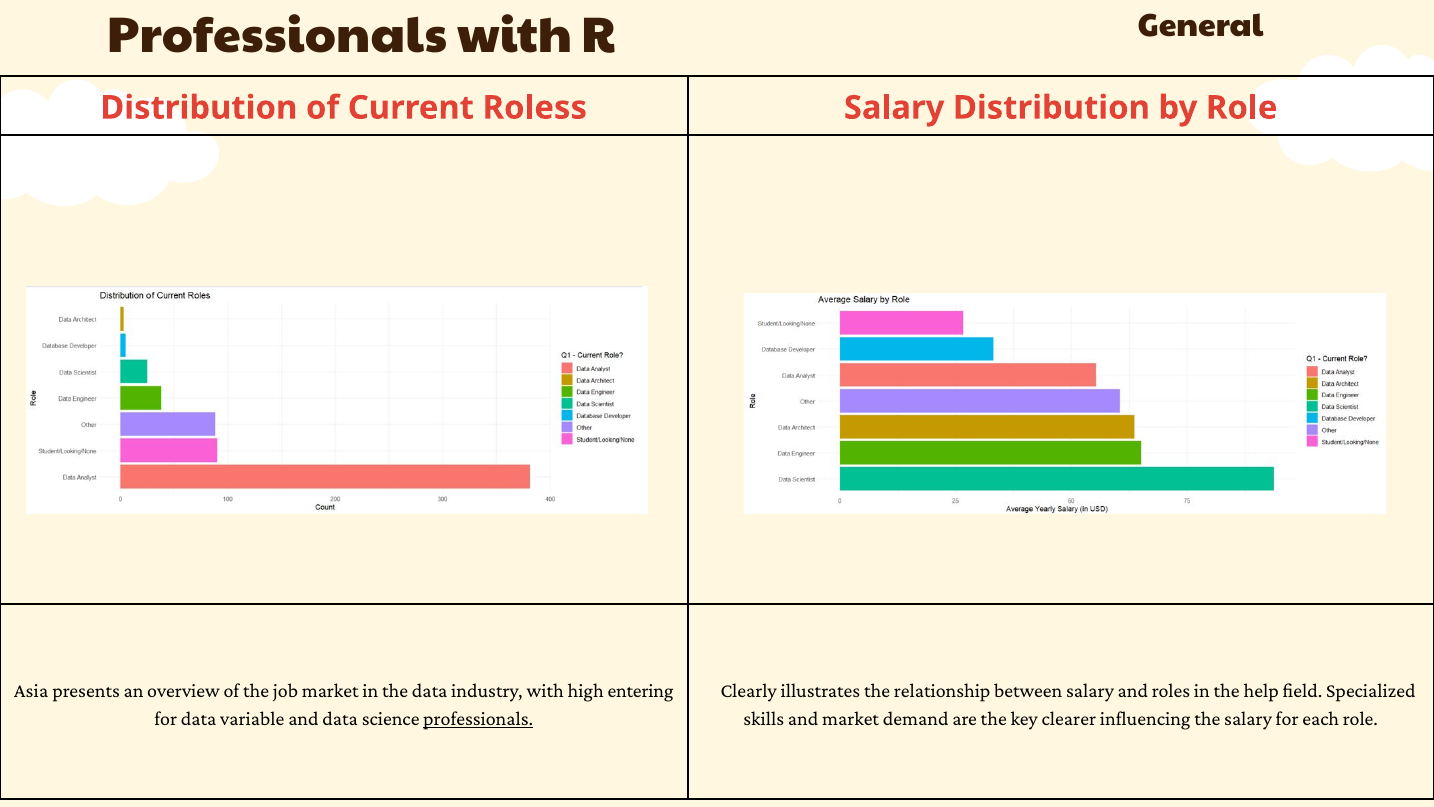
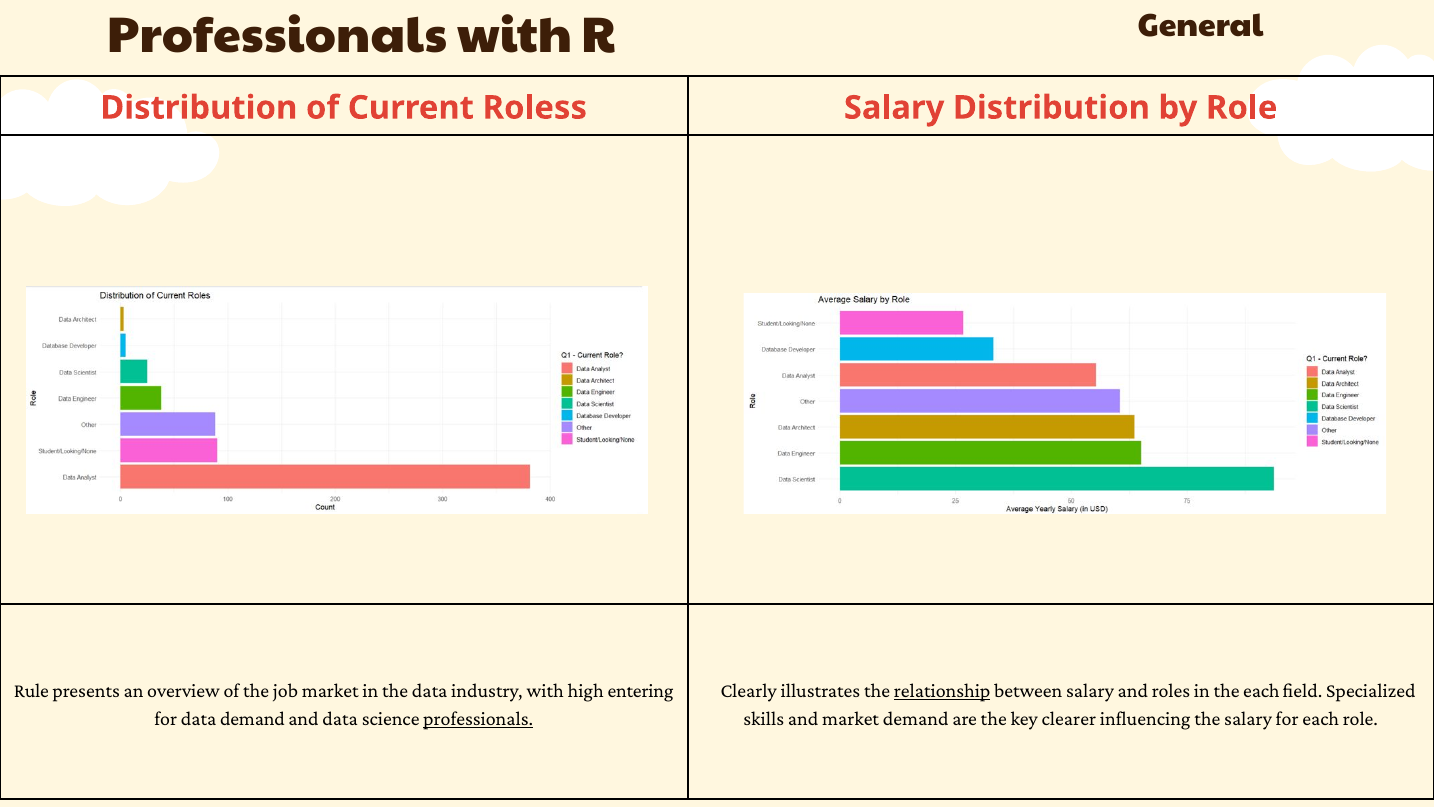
Asia: Asia -> Rule
relationship underline: none -> present
the help: help -> each
data variable: variable -> demand
